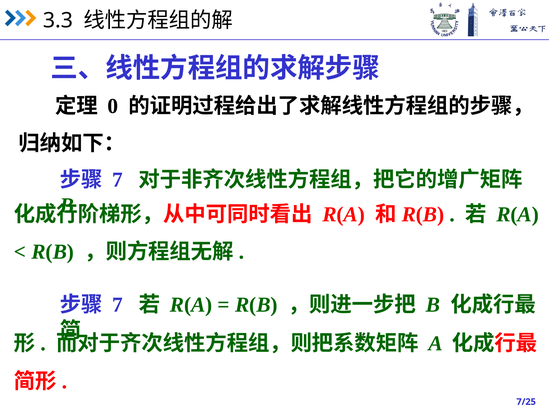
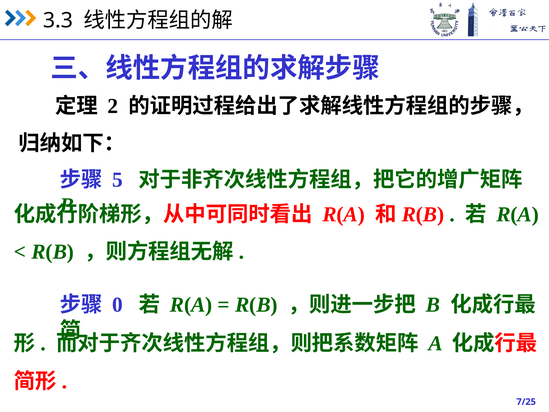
0: 0 -> 2
7 at (118, 180): 7 -> 5
7 at (118, 305): 7 -> 0
